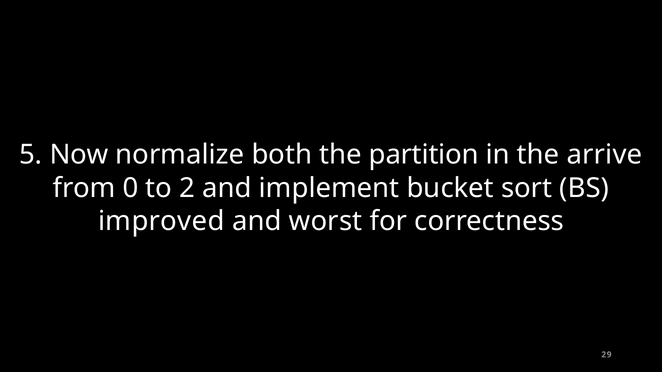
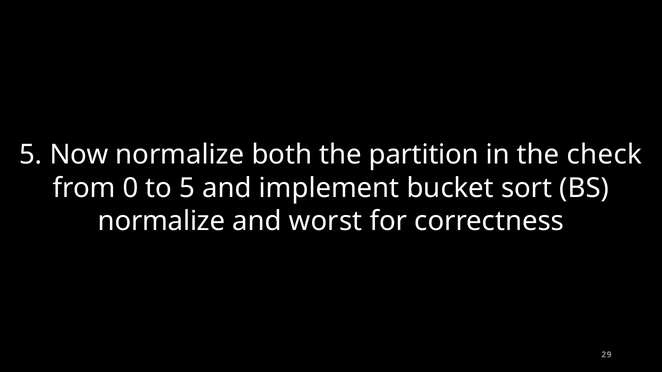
arrive: arrive -> check
to 2: 2 -> 5
improved at (161, 221): improved -> normalize
